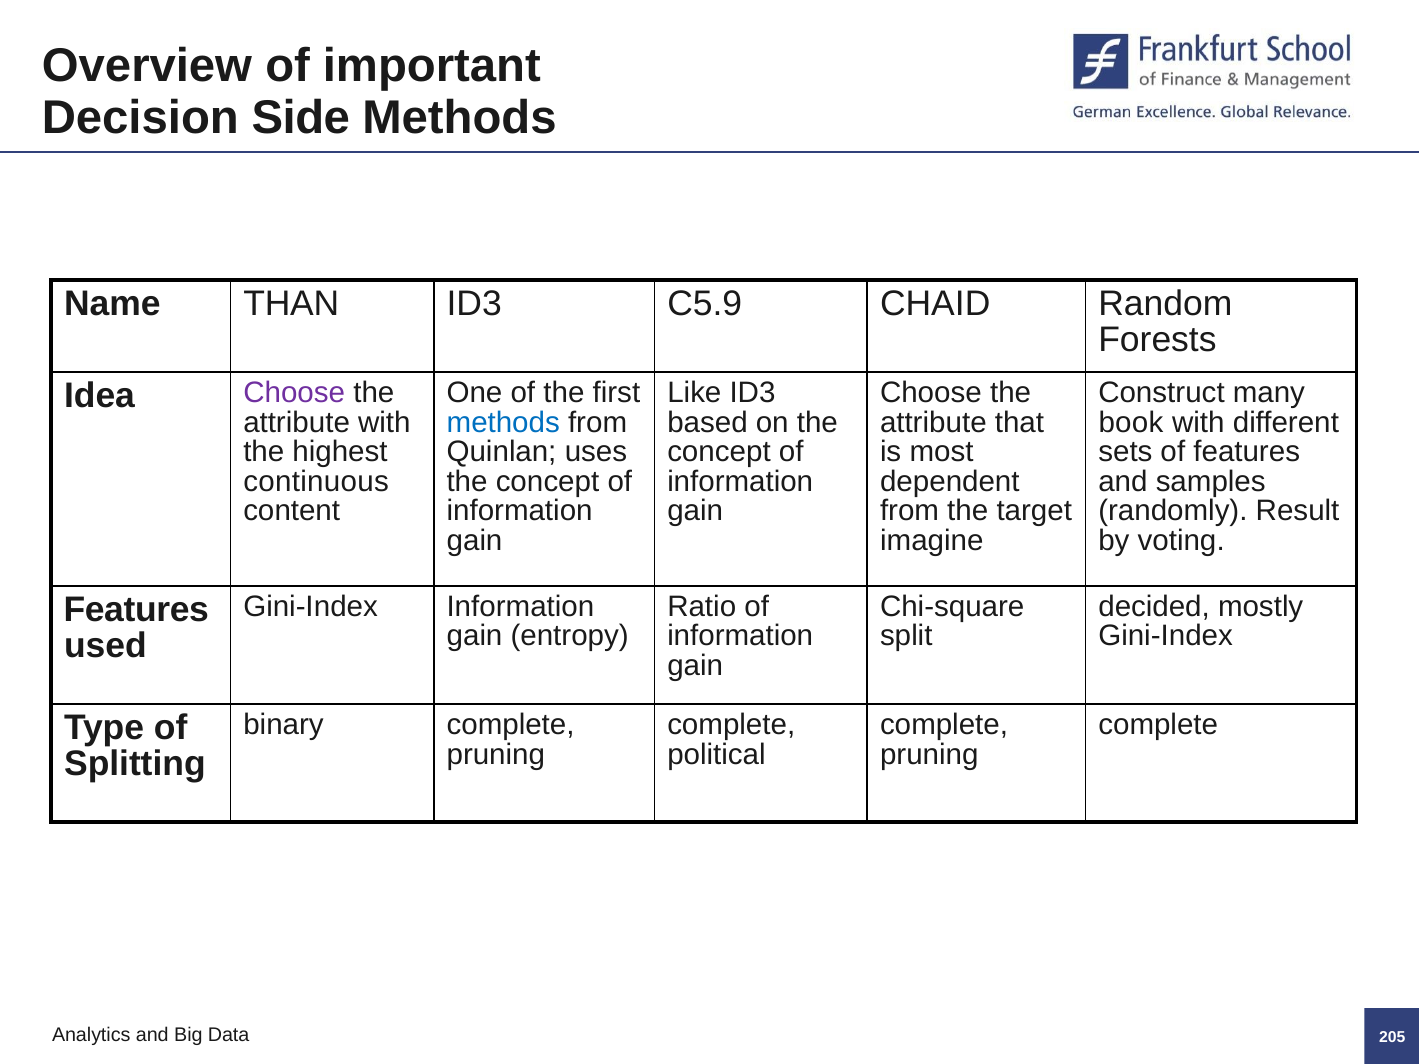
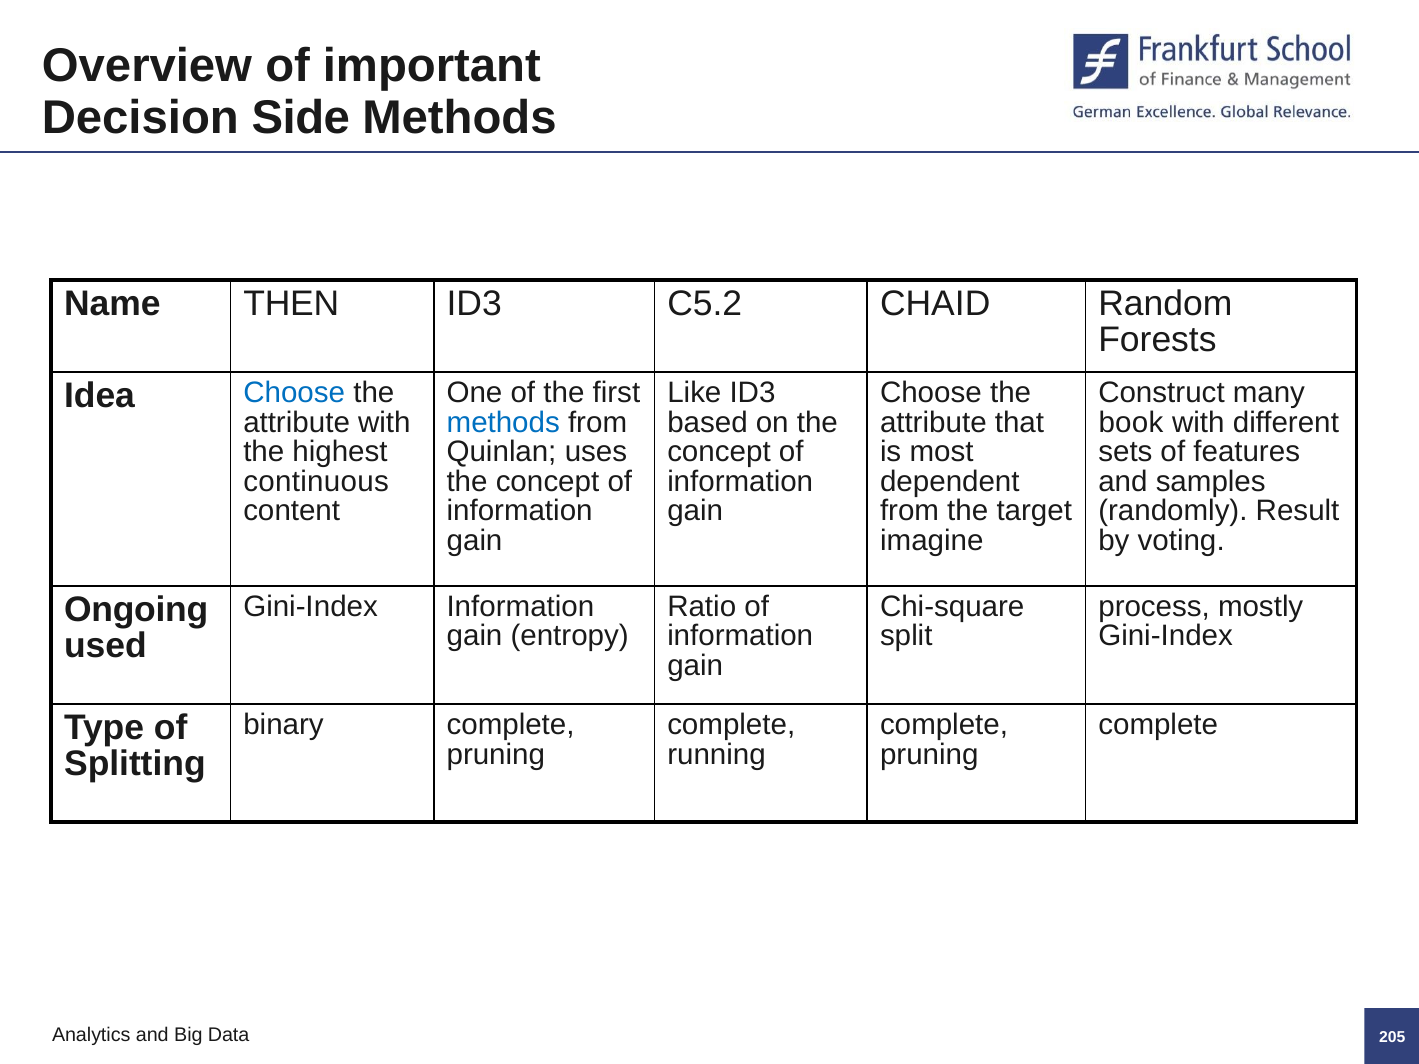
THAN: THAN -> THEN
C5.9: C5.9 -> C5.2
Choose at (294, 393) colour: purple -> blue
decided: decided -> process
Features at (136, 610): Features -> Ongoing
political: political -> running
